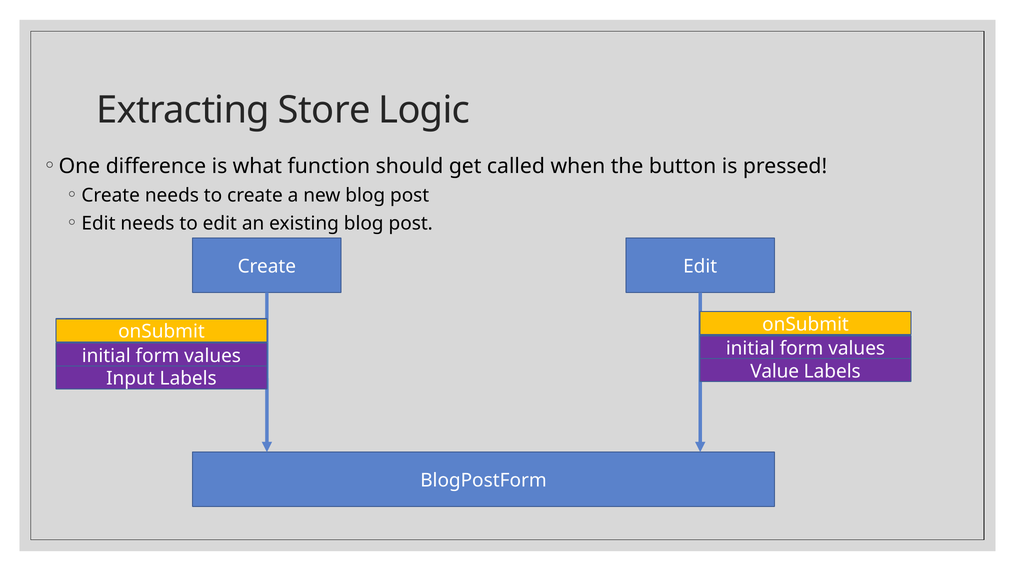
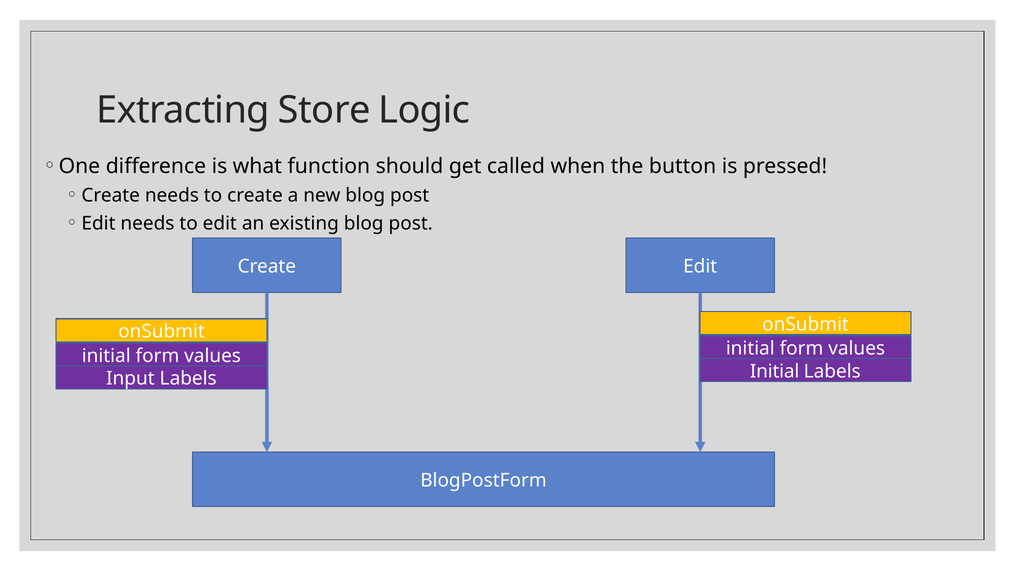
Value at (775, 371): Value -> Initial
